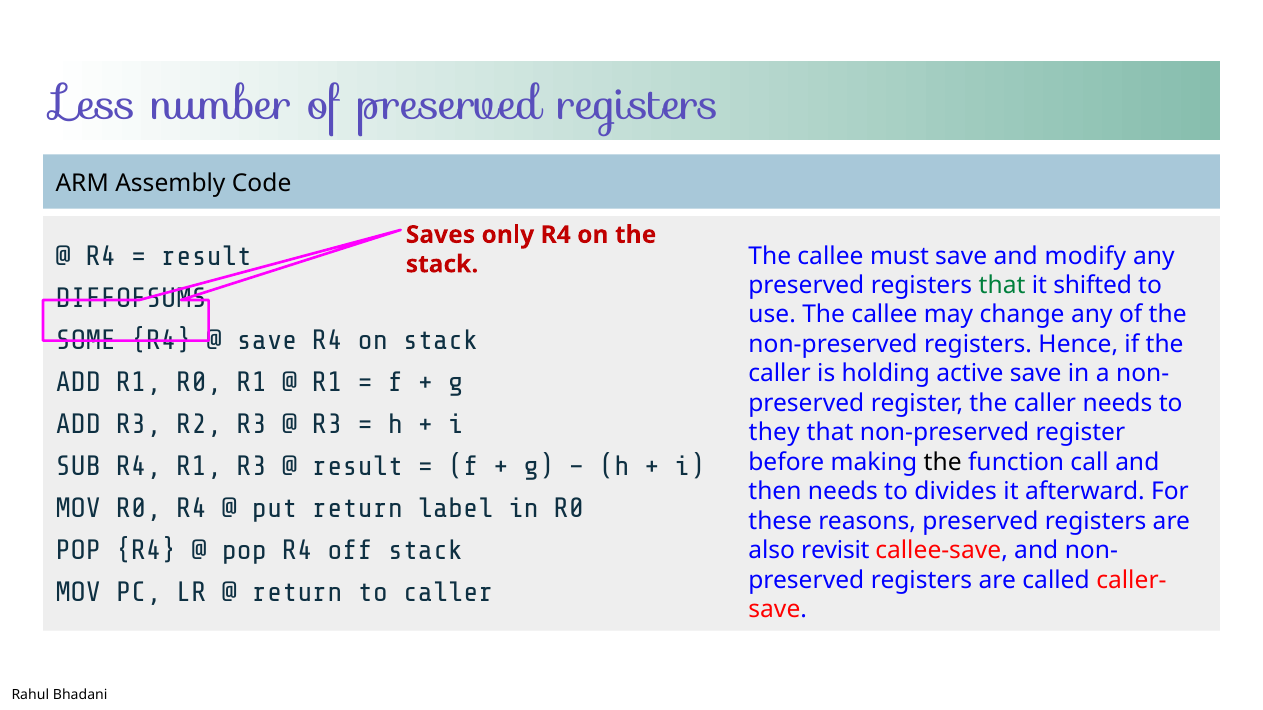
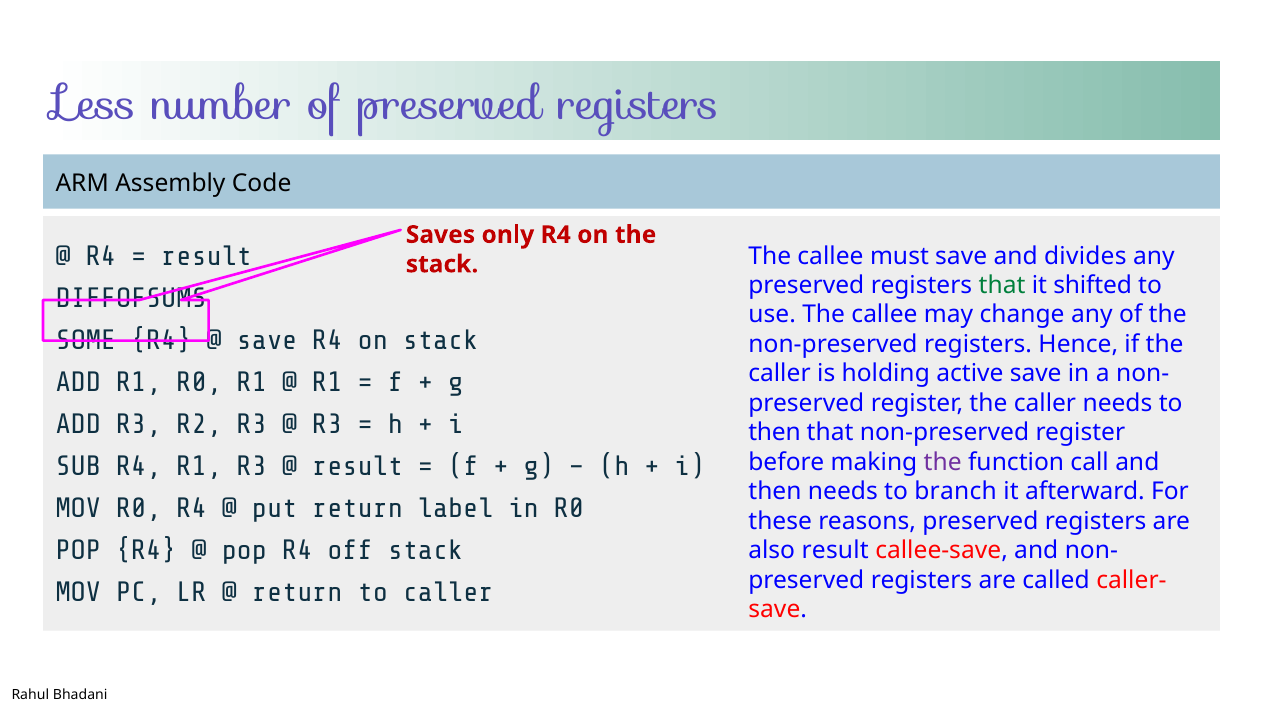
modify: modify -> divides
they at (774, 433): they -> then
the at (943, 462) colour: black -> purple
divides: divides -> branch
also revisit: revisit -> result
